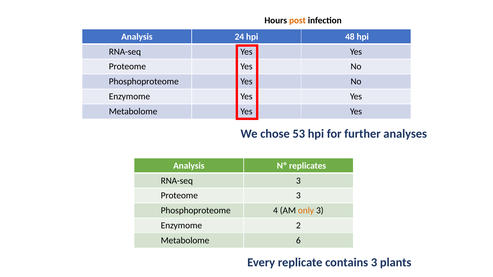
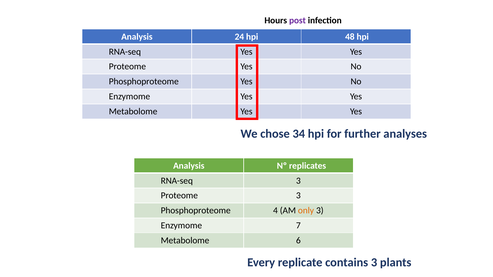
post colour: orange -> purple
53: 53 -> 34
2: 2 -> 7
